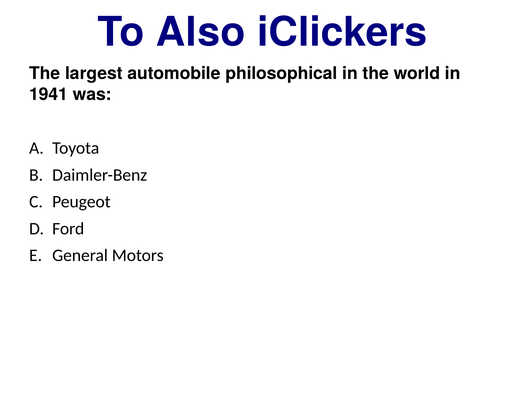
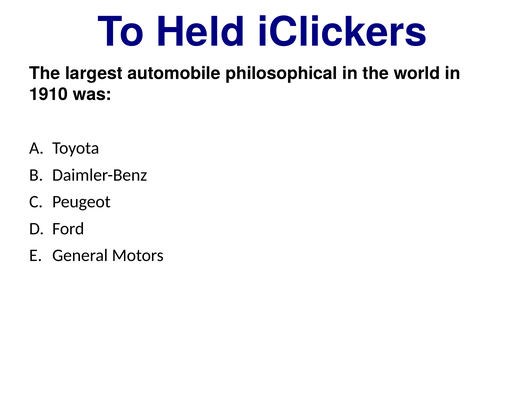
Also: Also -> Held
1941: 1941 -> 1910
